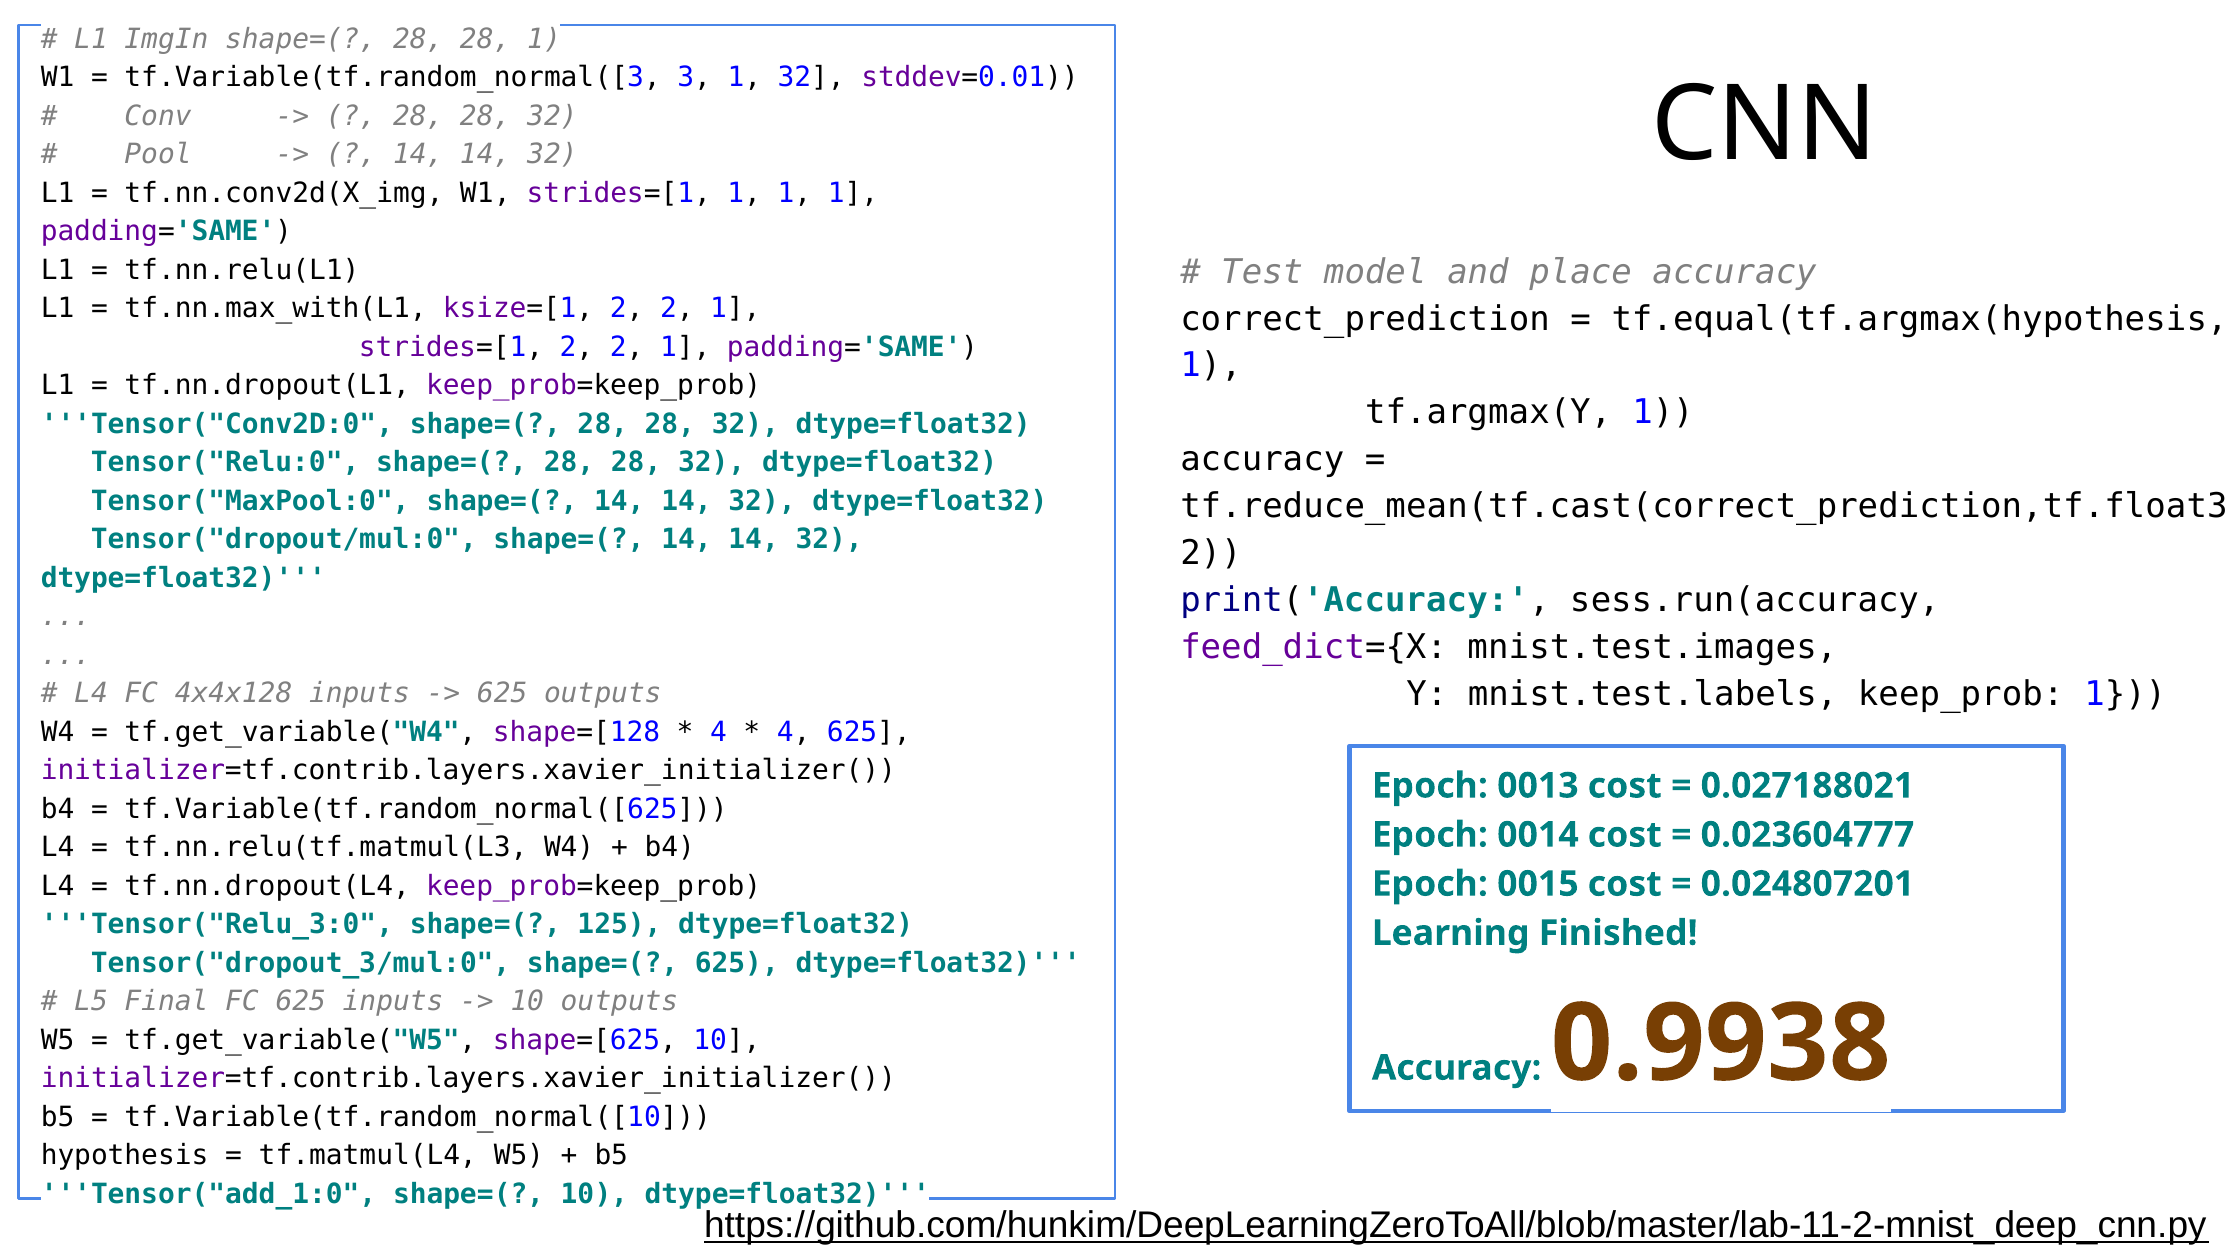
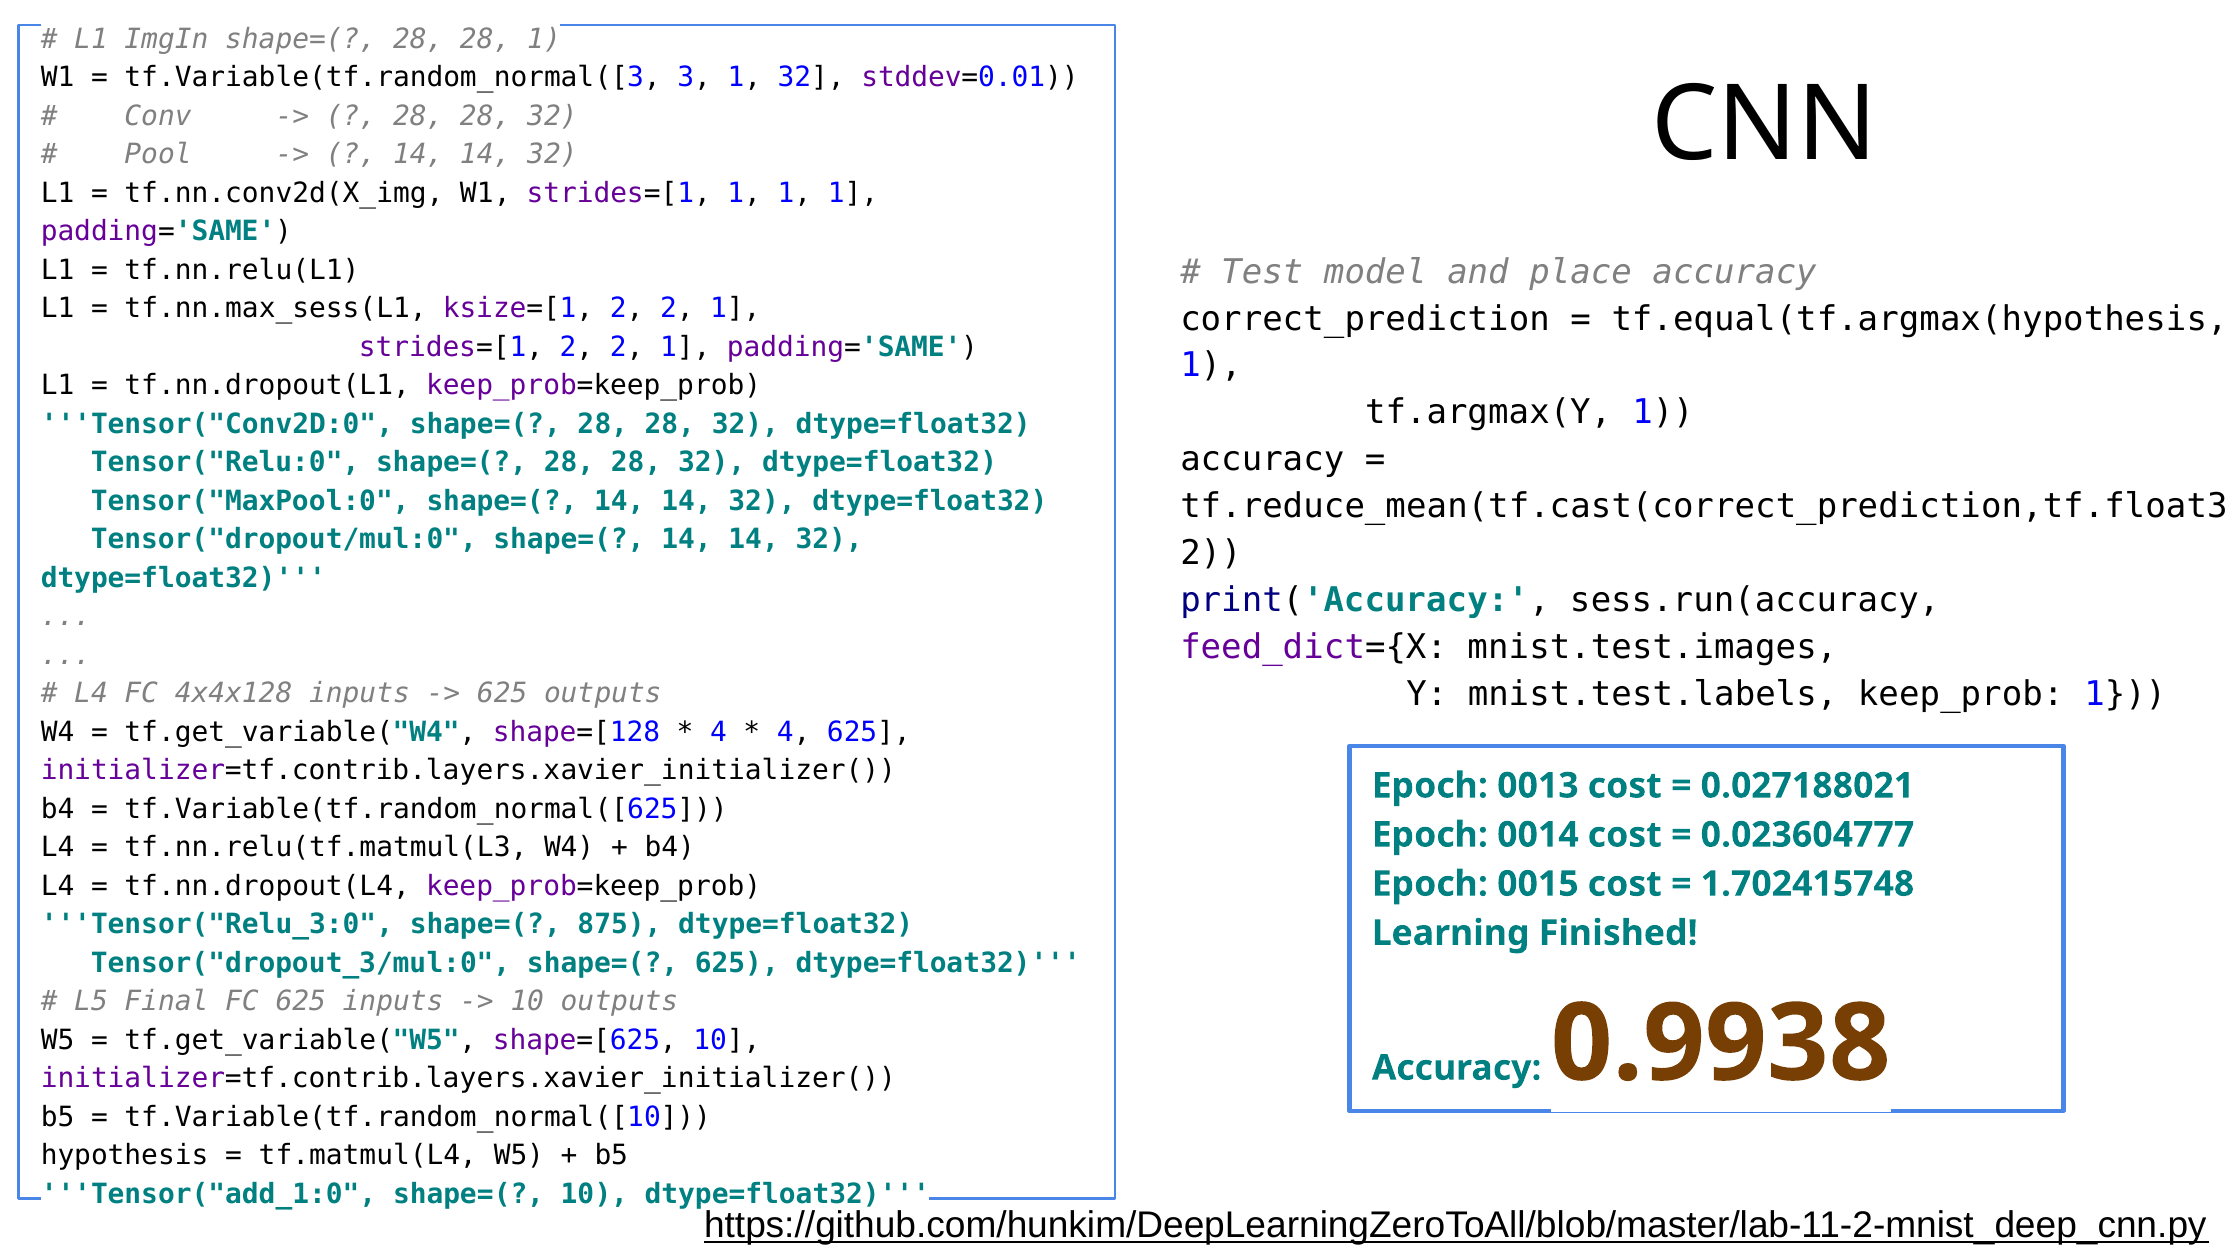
tf.nn.max_with(L1: tf.nn.max_with(L1 -> tf.nn.max_sess(L1
0.024807201: 0.024807201 -> 1.702415748
125: 125 -> 875
